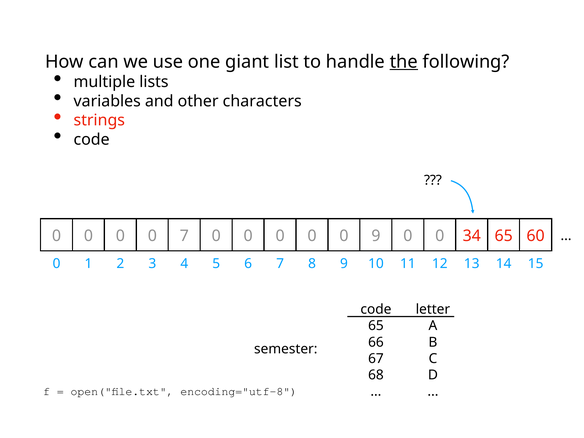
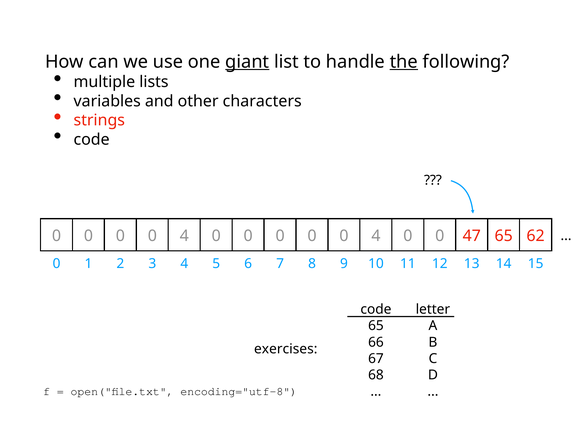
giant underline: none -> present
7 at (184, 236): 7 -> 4
9 at (376, 236): 9 -> 4
34: 34 -> 47
60: 60 -> 62
semester: semester -> exercises
